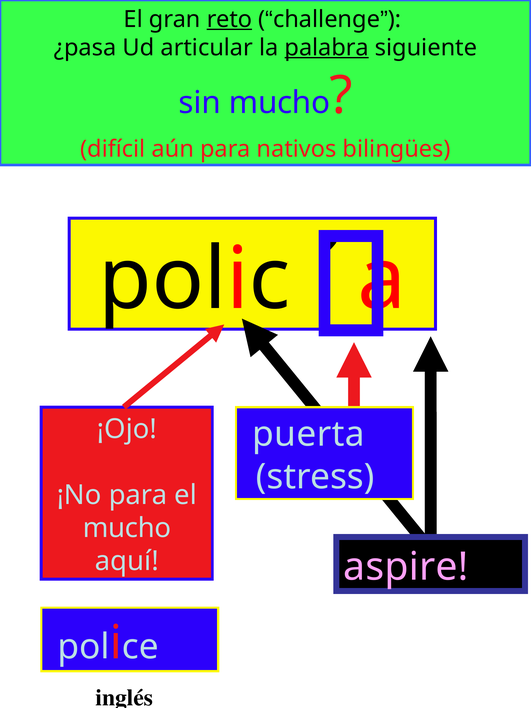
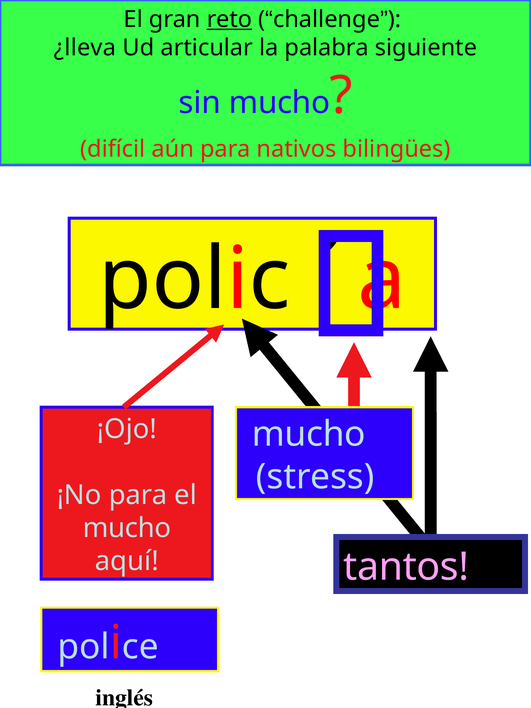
¿pasa: ¿pasa -> ¿lleva
palabra underline: present -> none
puerta at (308, 434): puerta -> mucho
aspire: aspire -> tantos
